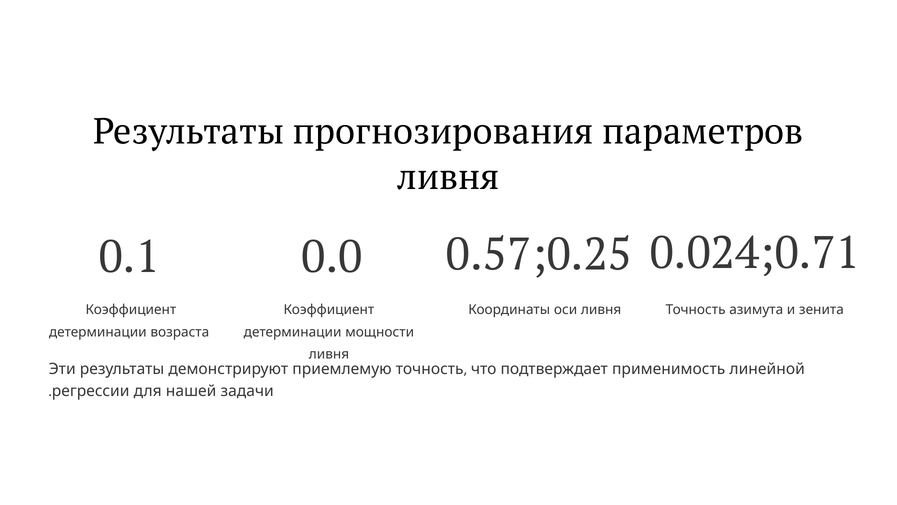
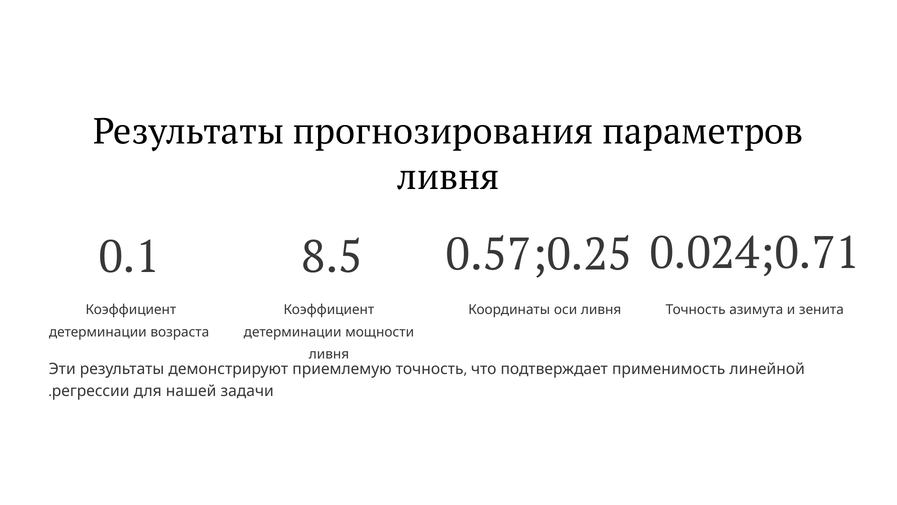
0.0: 0.0 -> 8.5
